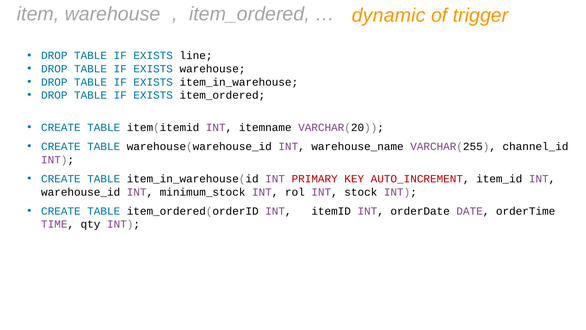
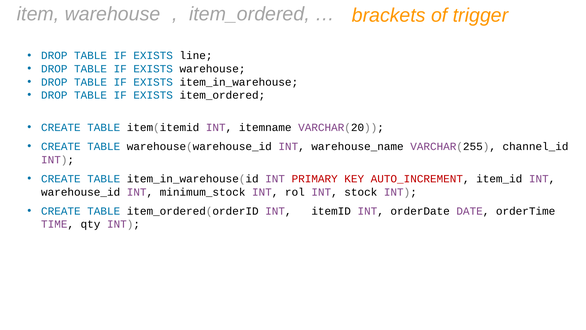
dynamic: dynamic -> brackets
